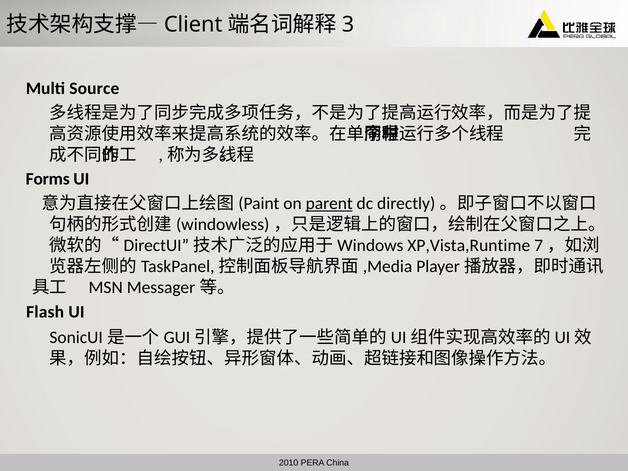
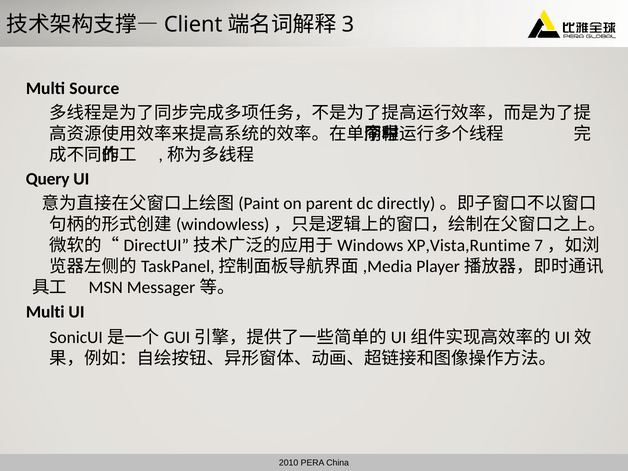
Forms: Forms -> Query
parent underline: present -> none
Flash at (45, 312): Flash -> Multi
